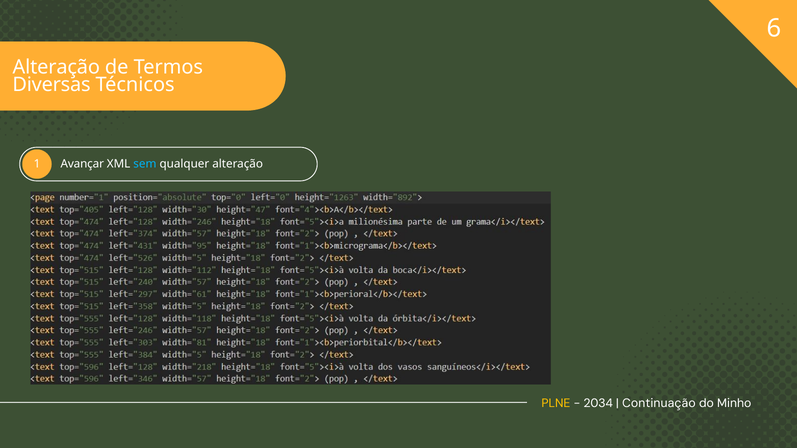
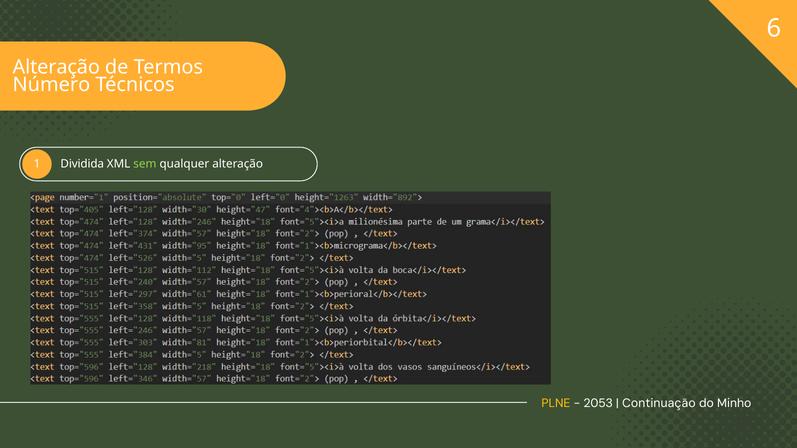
Diversas: Diversas -> Número
Avançar: Avançar -> Dividida
sem colour: light blue -> light green
2034: 2034 -> 2053
